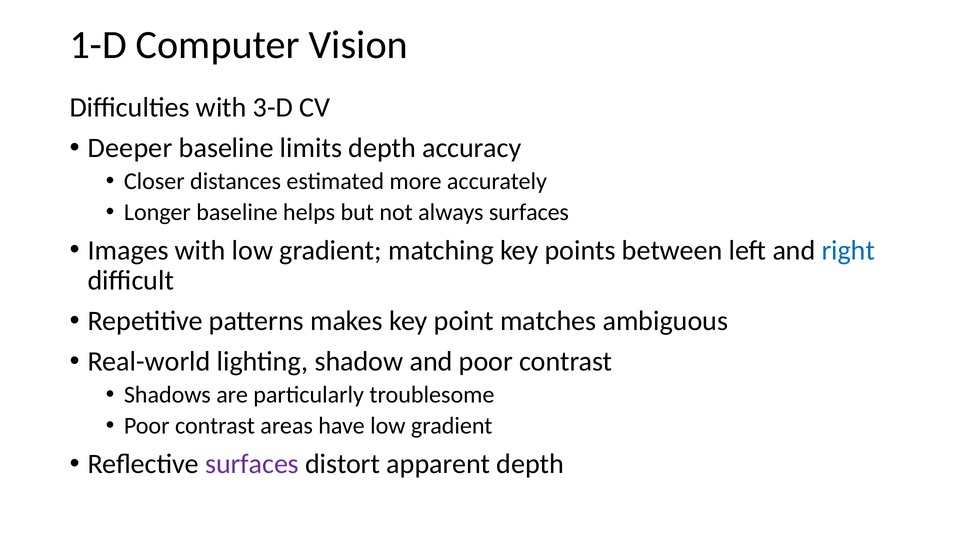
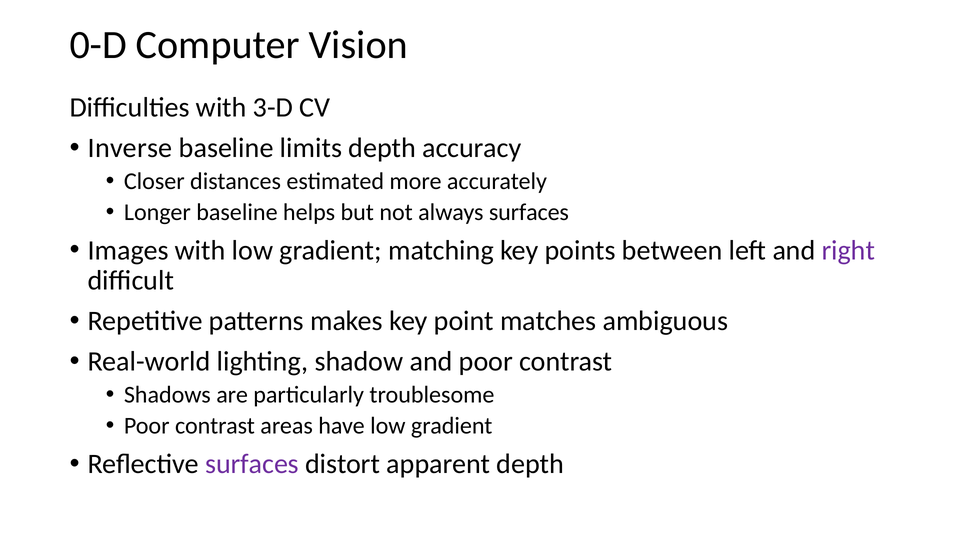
1-D: 1-D -> 0-D
Deeper: Deeper -> Inverse
right colour: blue -> purple
